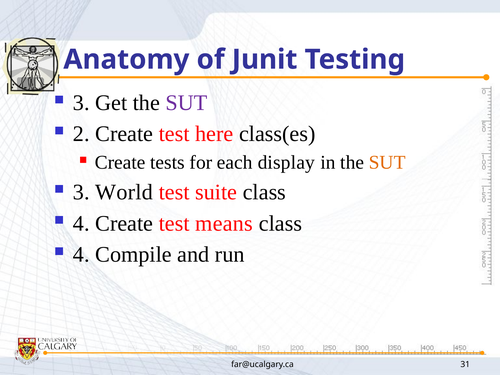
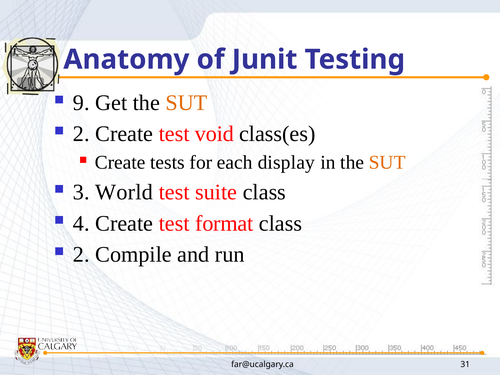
3 at (81, 103): 3 -> 9
SUT at (186, 103) colour: purple -> orange
here: here -> void
means: means -> format
4 at (81, 254): 4 -> 2
